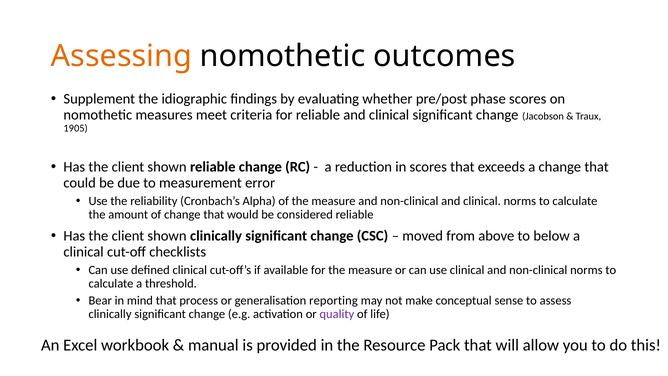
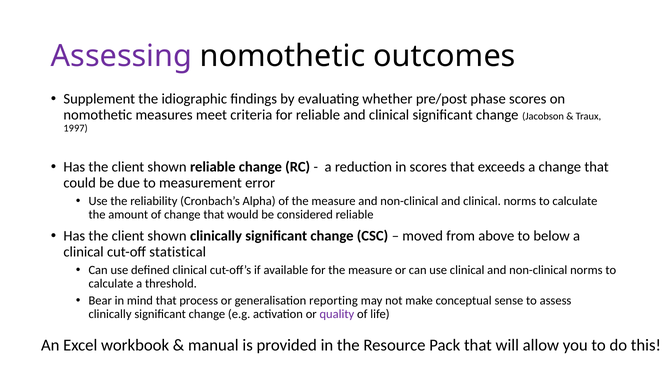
Assessing colour: orange -> purple
1905: 1905 -> 1997
checklists: checklists -> statistical
